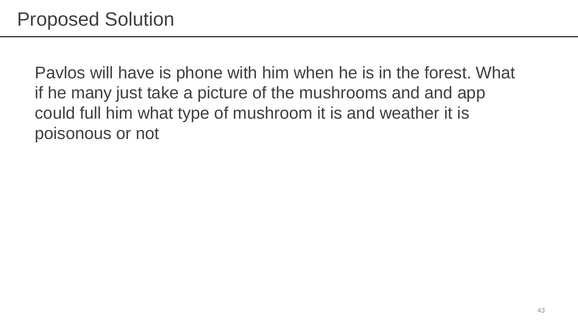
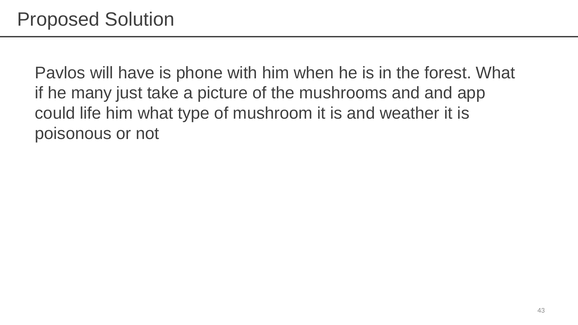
full: full -> life
